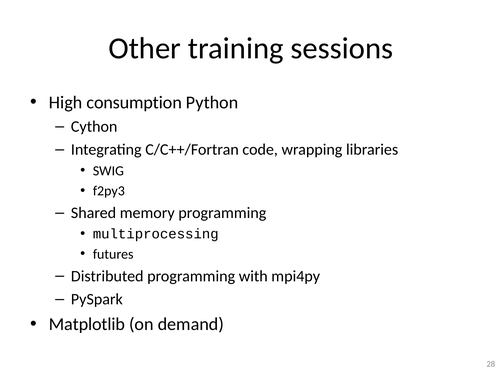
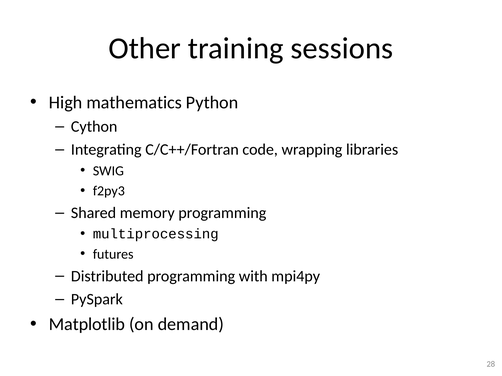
consumption: consumption -> mathematics
